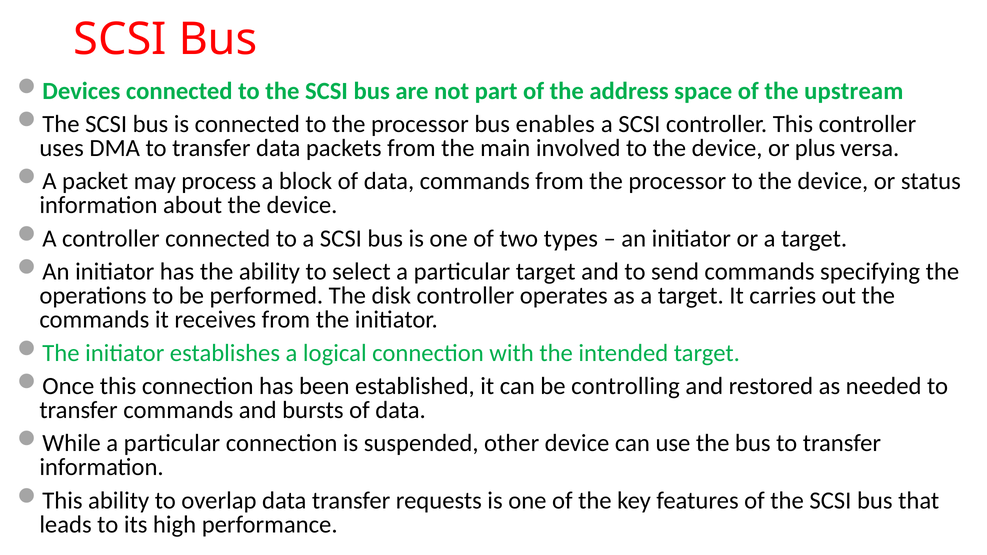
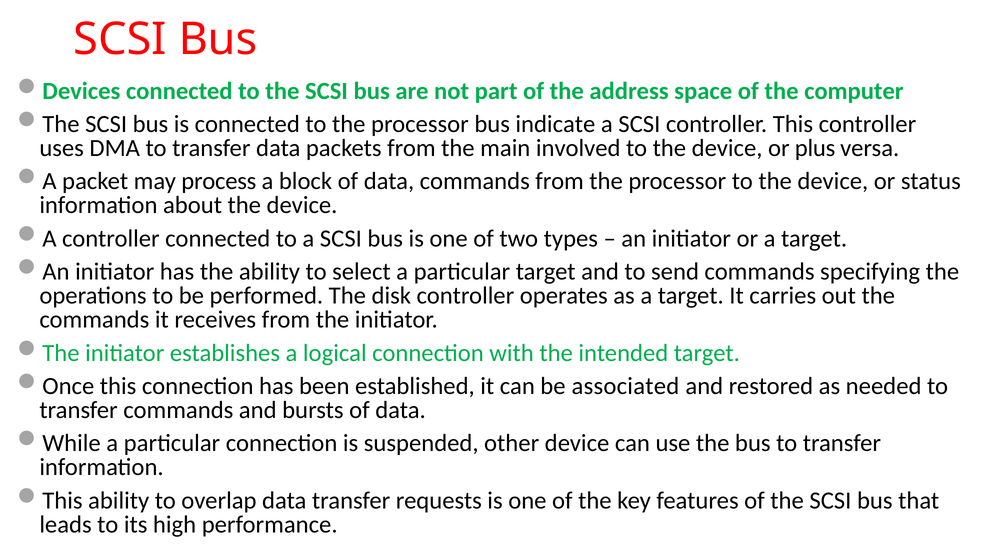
upstream: upstream -> computer
enables: enables -> indicate
controlling: controlling -> associated
